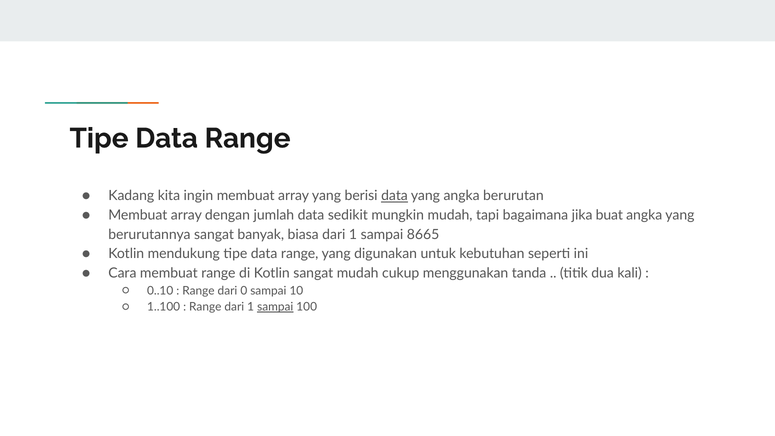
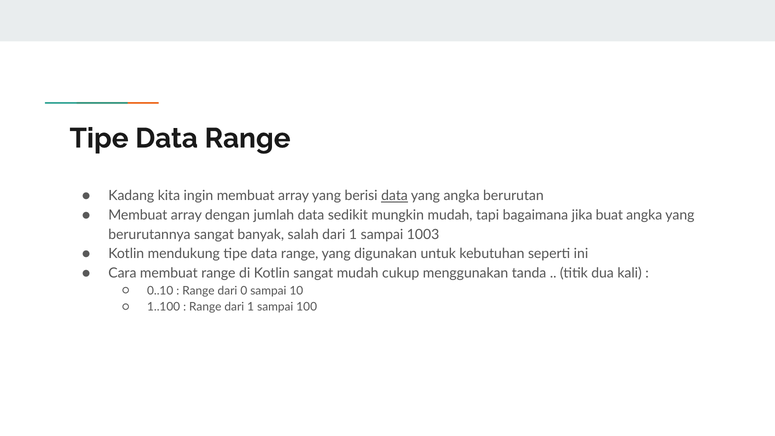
biasa: biasa -> salah
8665: 8665 -> 1003
sampai at (275, 307) underline: present -> none
